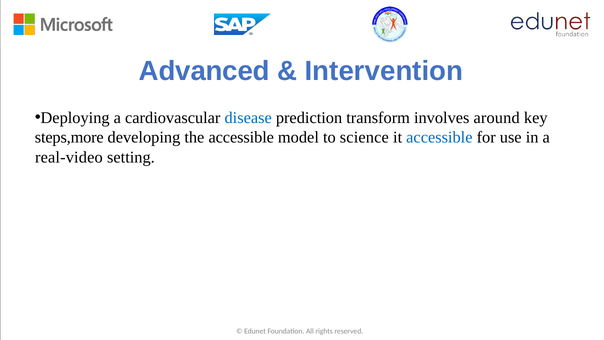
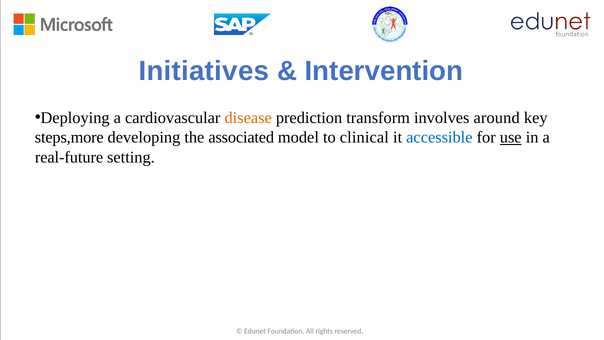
Advanced: Advanced -> Initiatives
disease colour: blue -> orange
the accessible: accessible -> associated
science: science -> clinical
use underline: none -> present
real-video: real-video -> real-future
